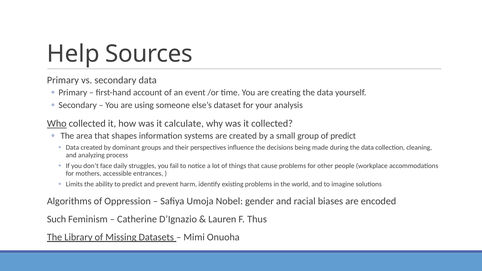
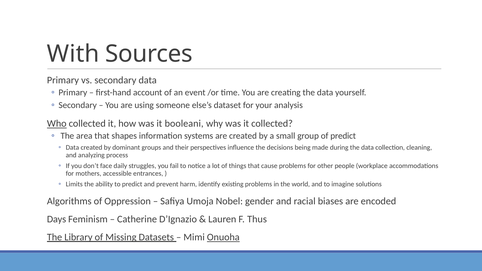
Help: Help -> With
calculate: calculate -> booleani
Such: Such -> Days
Onuoha underline: none -> present
